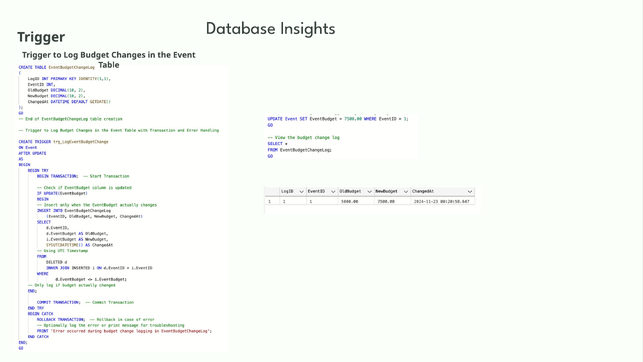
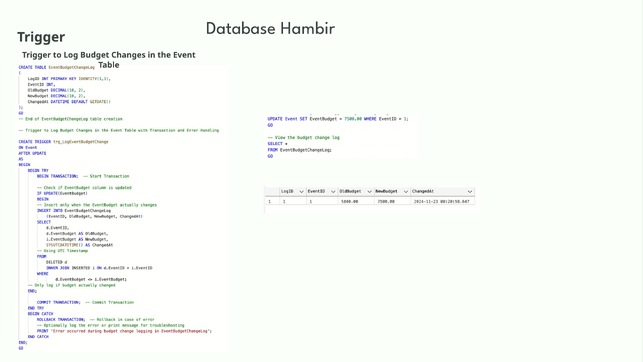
Insights: Insights -> Hambir
